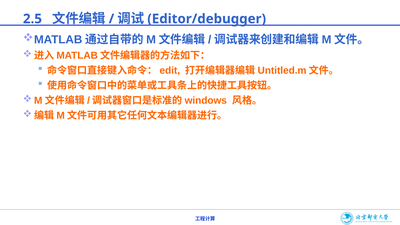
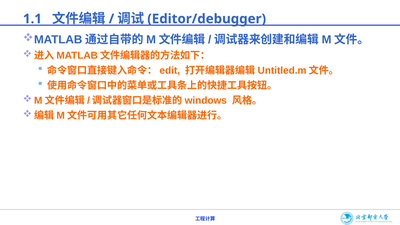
2.5: 2.5 -> 1.1
